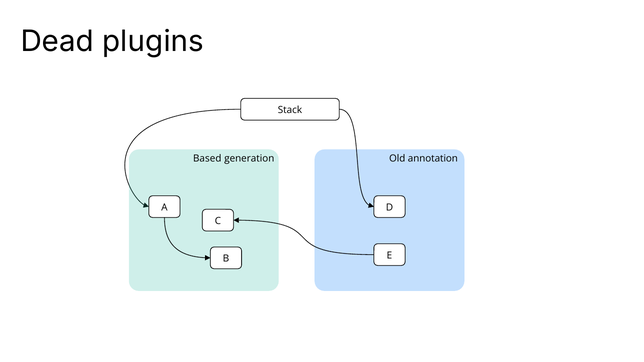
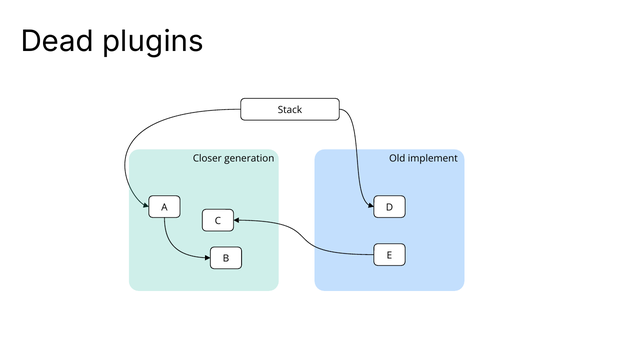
Based: Based -> Closer
annotation: annotation -> implement
